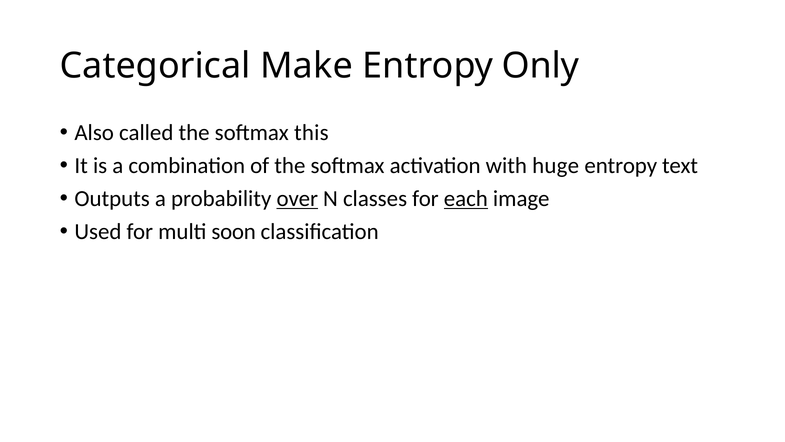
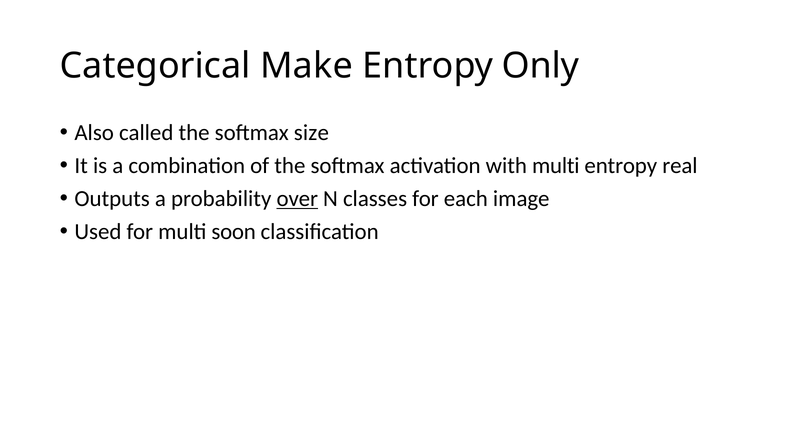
this: this -> size
with huge: huge -> multi
text: text -> real
each underline: present -> none
